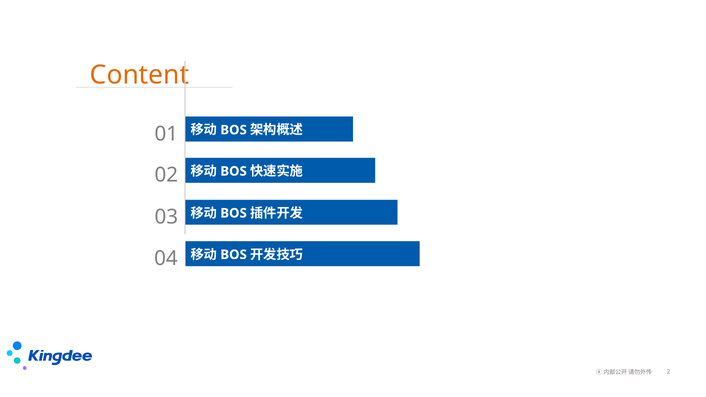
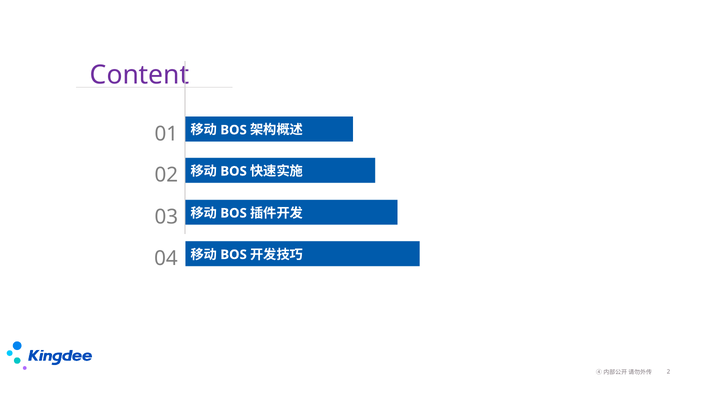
Content colour: orange -> purple
